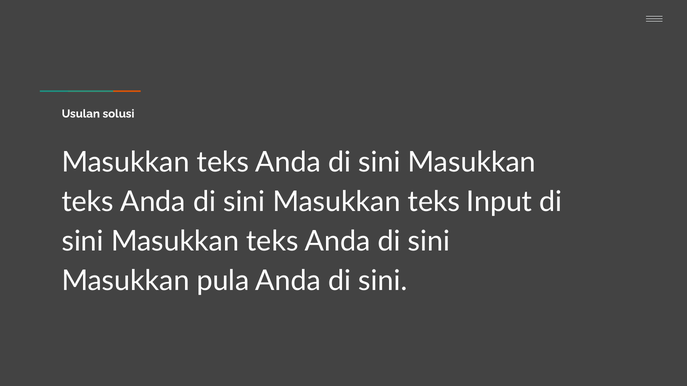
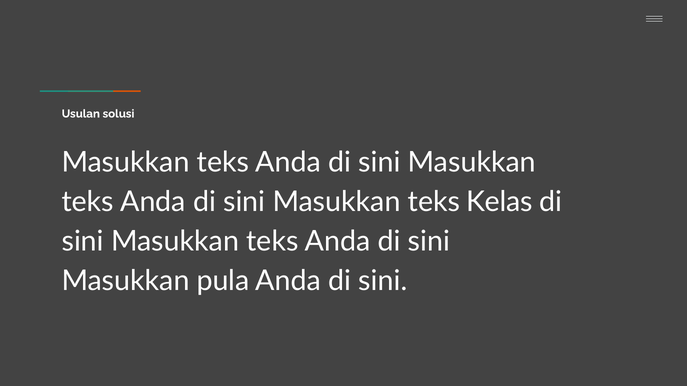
Input: Input -> Kelas
